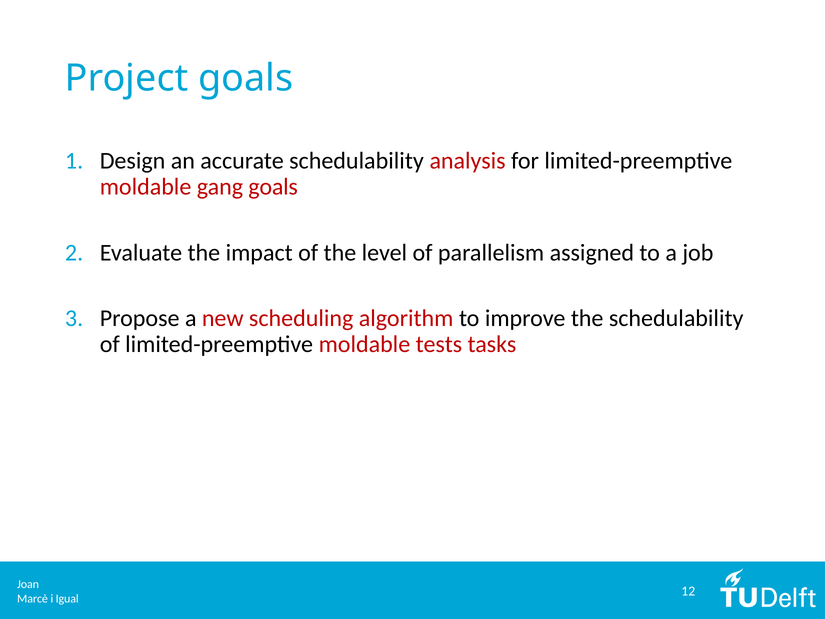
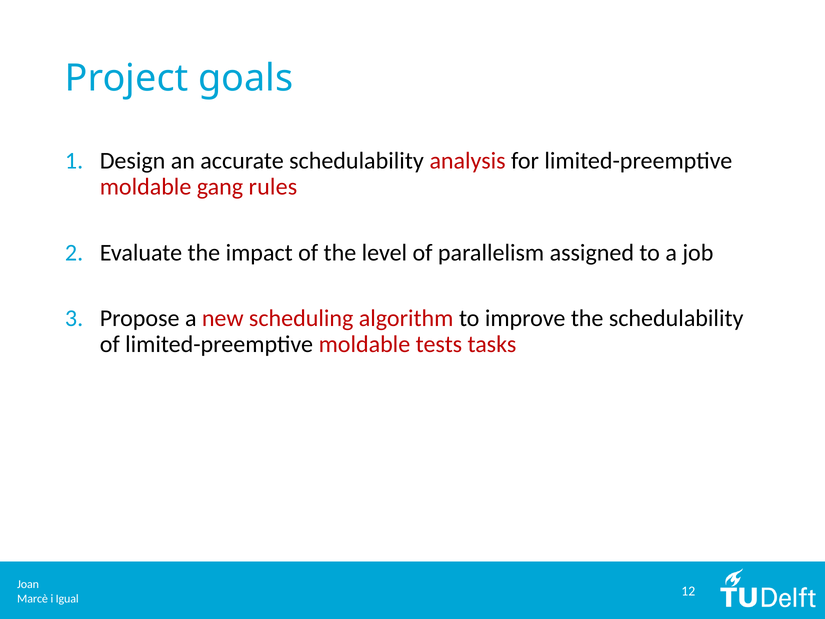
gang goals: goals -> rules
